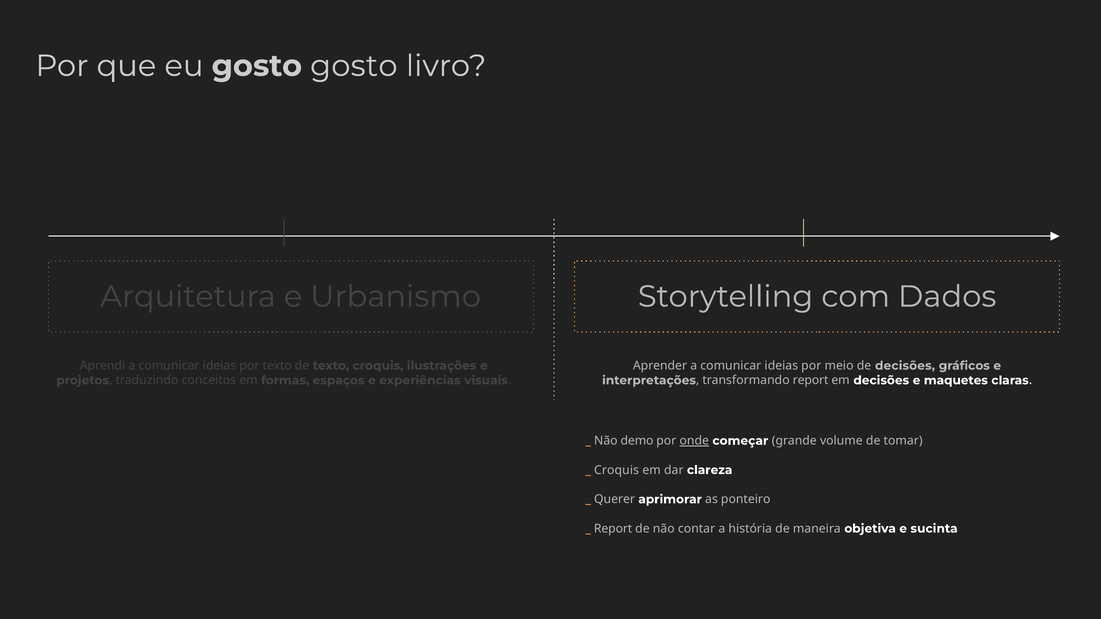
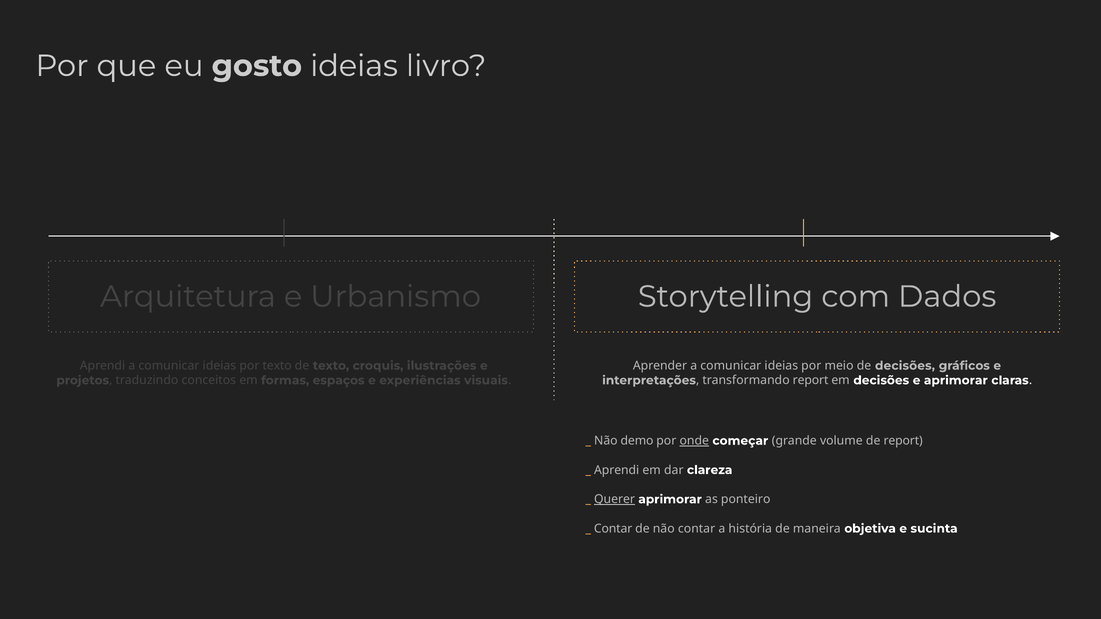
gosto gosto: gosto -> ideias
e maquetes: maquetes -> aprimorar
de tomar: tomar -> report
Croquis at (617, 470): Croquis -> Aprendi
Querer underline: none -> present
Report at (613, 529): Report -> Contar
